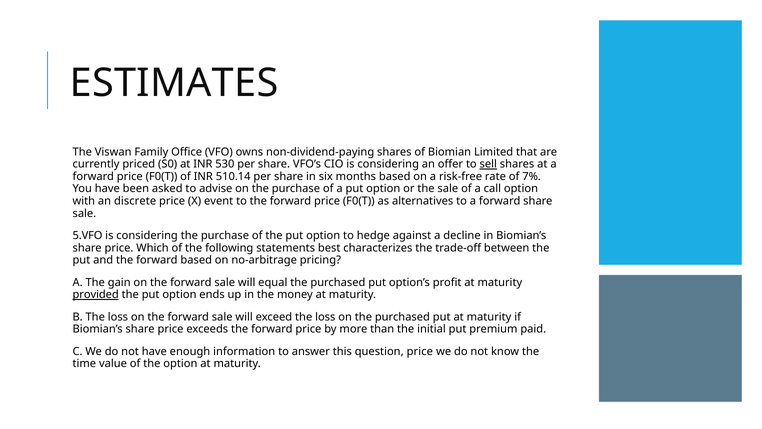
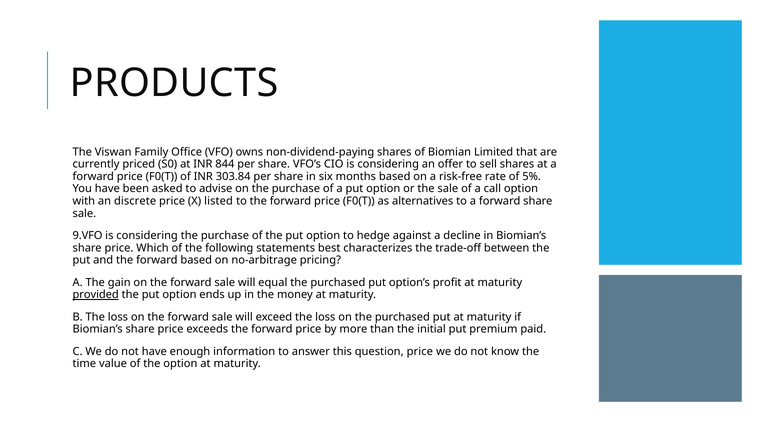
ESTIMATES: ESTIMATES -> PRODUCTS
530: 530 -> 844
sell underline: present -> none
510.14: 510.14 -> 303.84
7%: 7% -> 5%
event: event -> listed
5.VFO: 5.VFO -> 9.VFO
